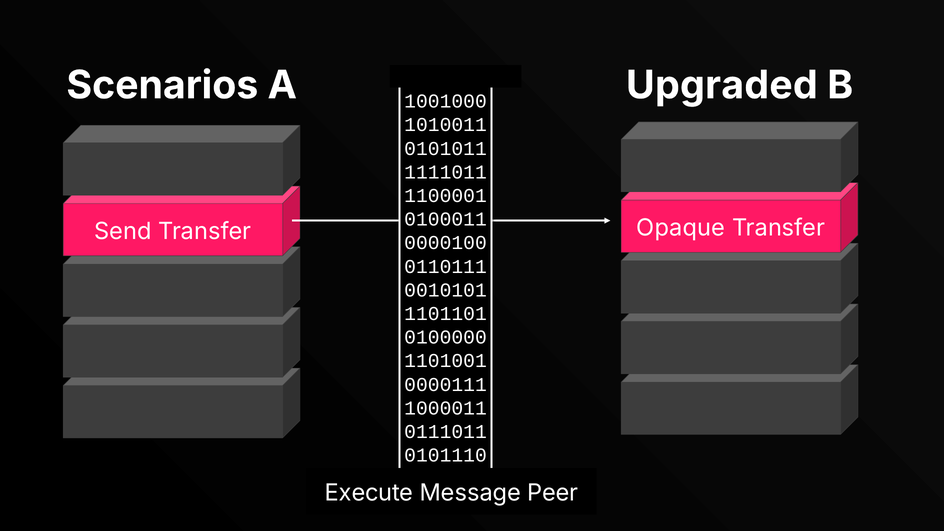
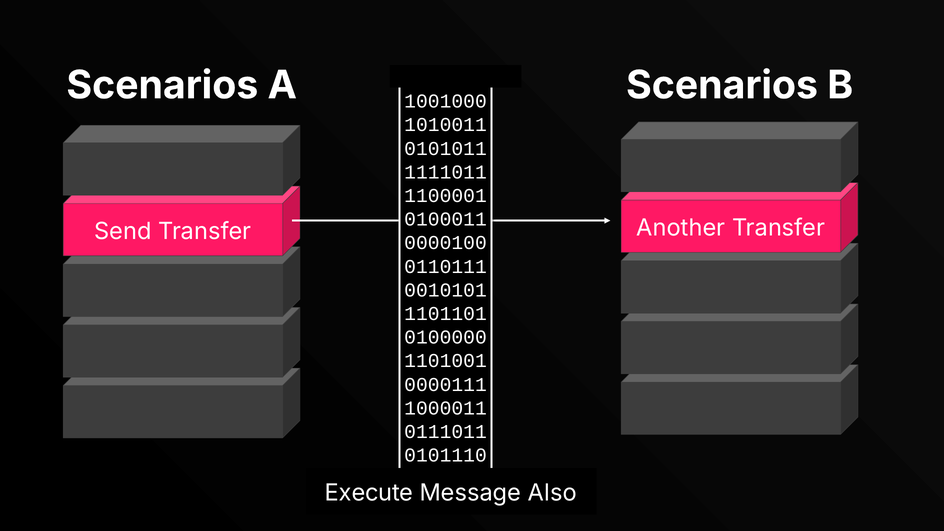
Upgraded at (722, 85): Upgraded -> Scenarios
Opaque: Opaque -> Another
Peer: Peer -> Also
